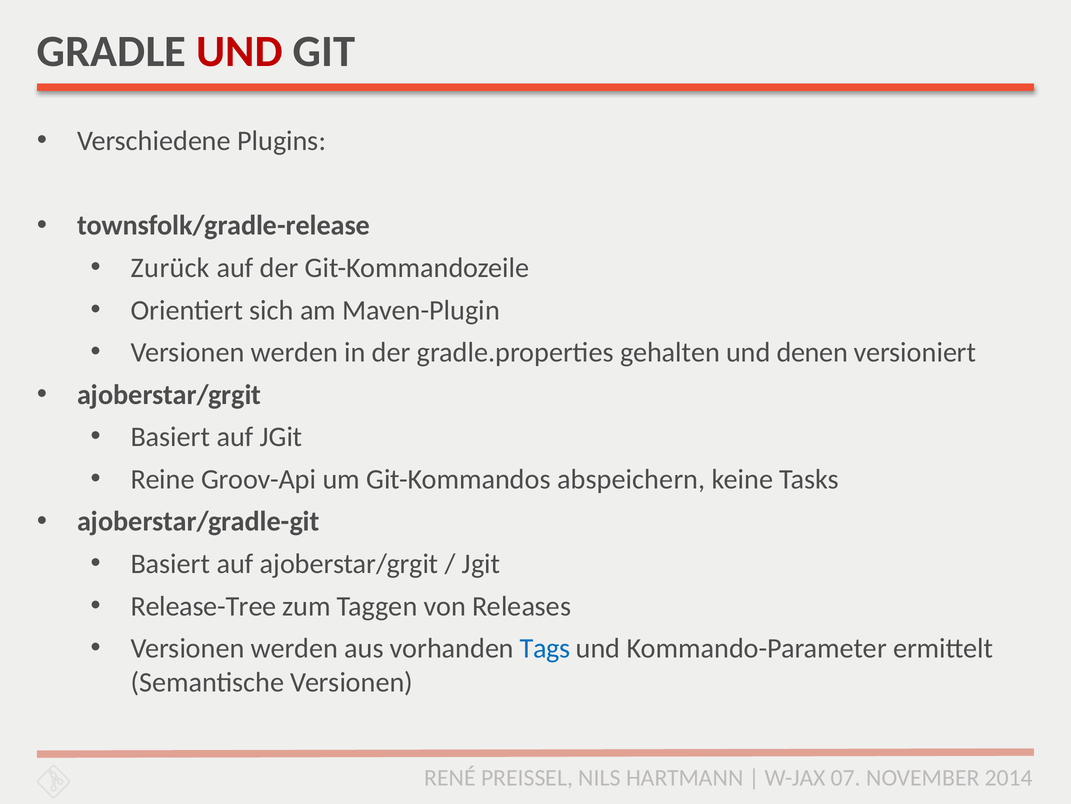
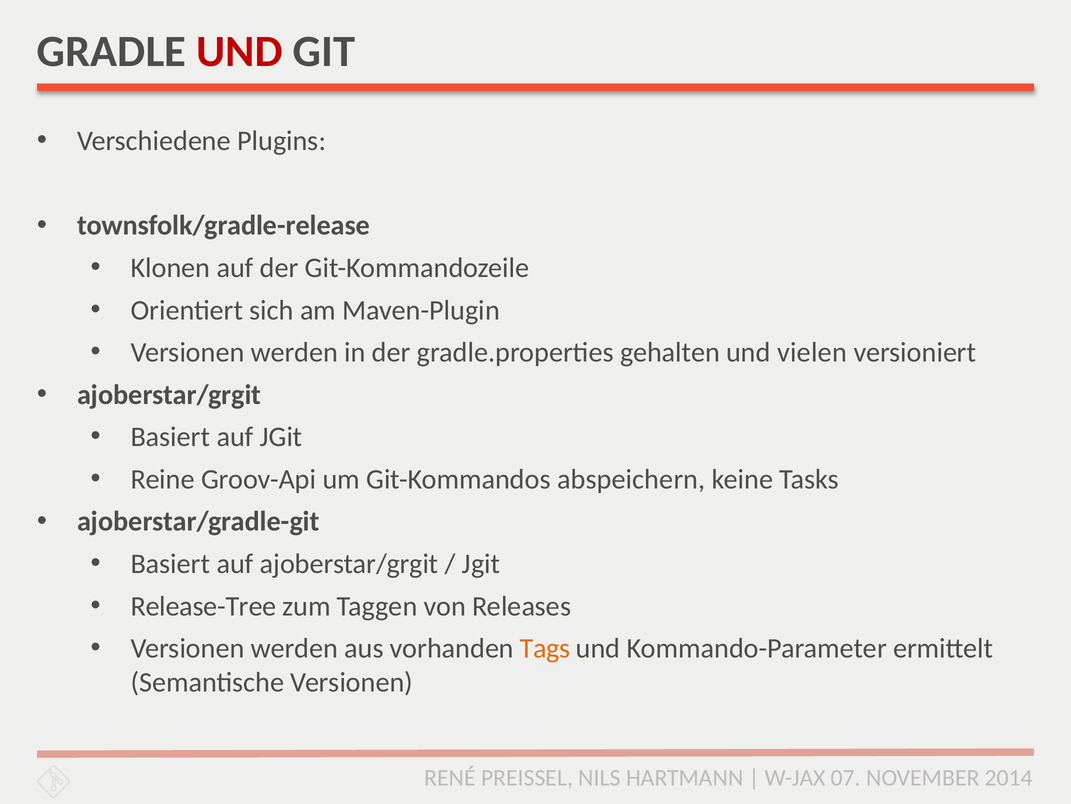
Zurück: Zurück -> Klonen
denen: denen -> vielen
Tags colour: blue -> orange
